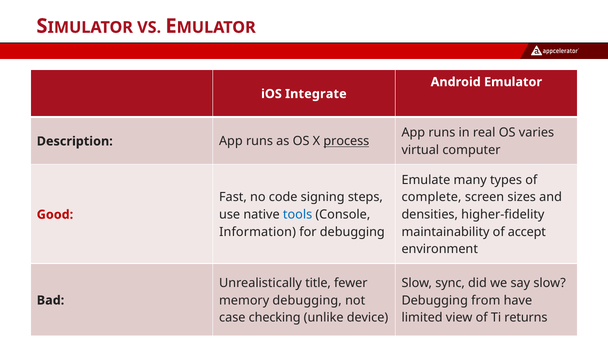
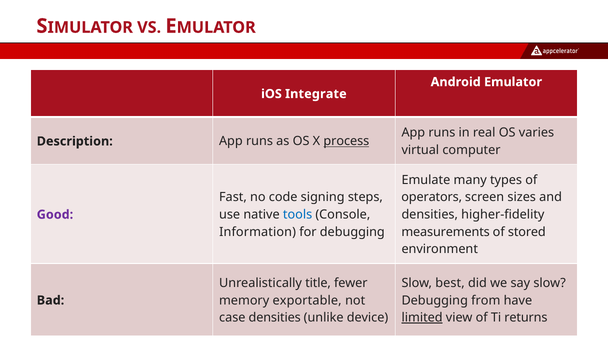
complete: complete -> operators
Good colour: red -> purple
maintainability: maintainability -> measurements
accept: accept -> stored
sync: sync -> best
memory debugging: debugging -> exportable
case checking: checking -> densities
limited underline: none -> present
